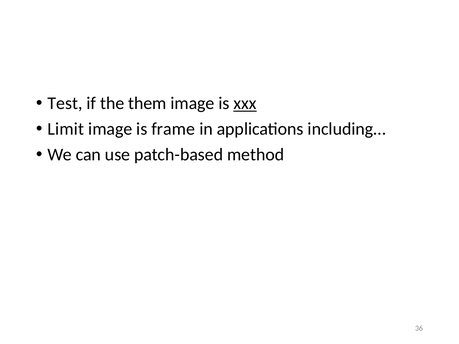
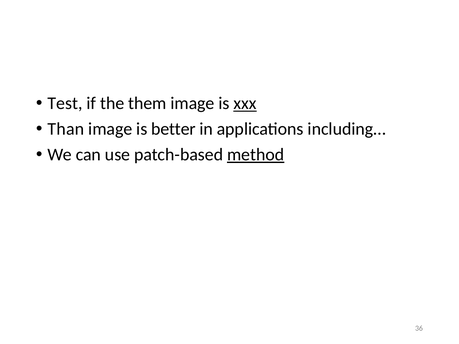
Limit: Limit -> Than
frame: frame -> better
method underline: none -> present
